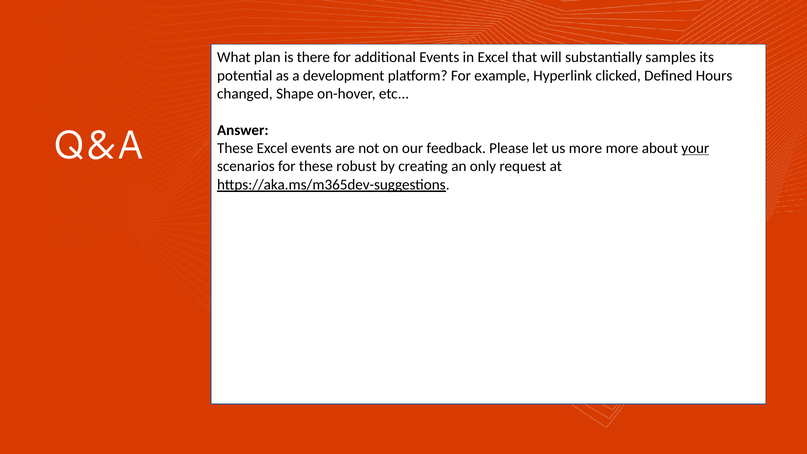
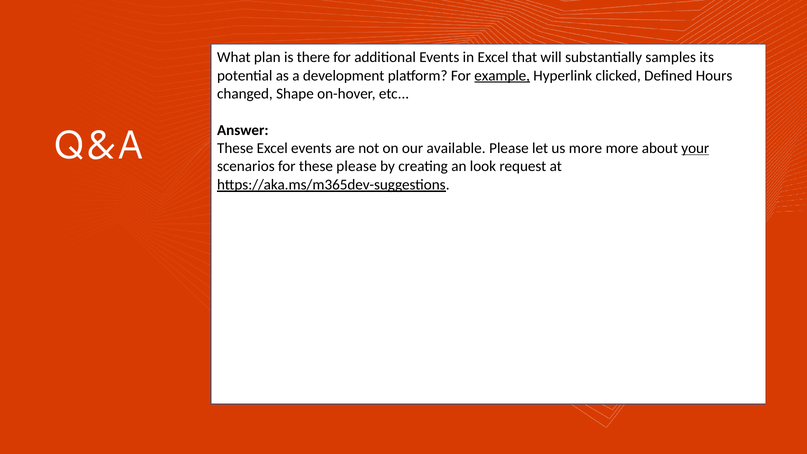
example underline: none -> present
feedback: feedback -> available
these robust: robust -> please
only: only -> look
